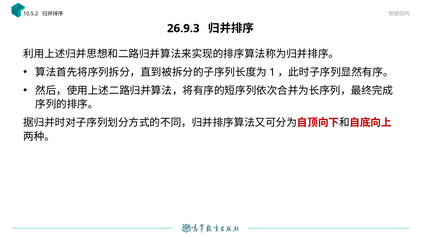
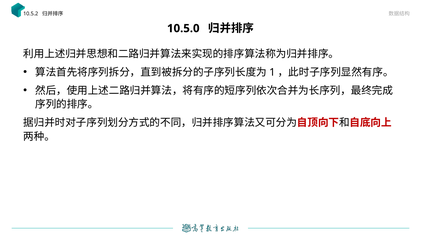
26.9.3: 26.9.3 -> 10.5.0
